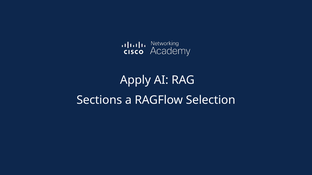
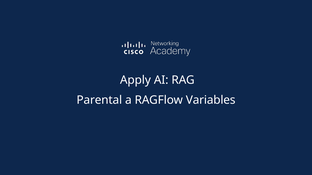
Sections: Sections -> Parental
Selection: Selection -> Variables
